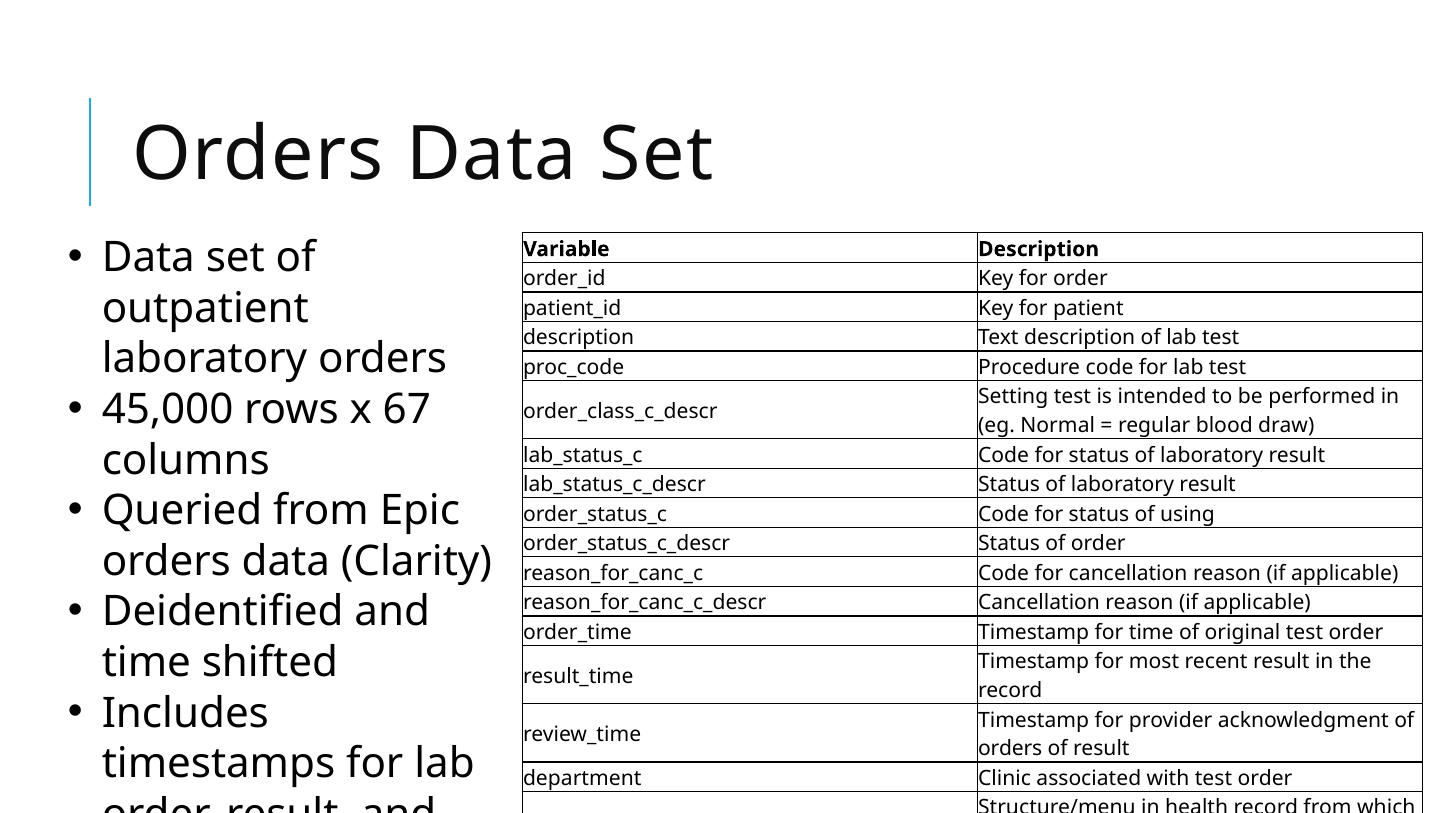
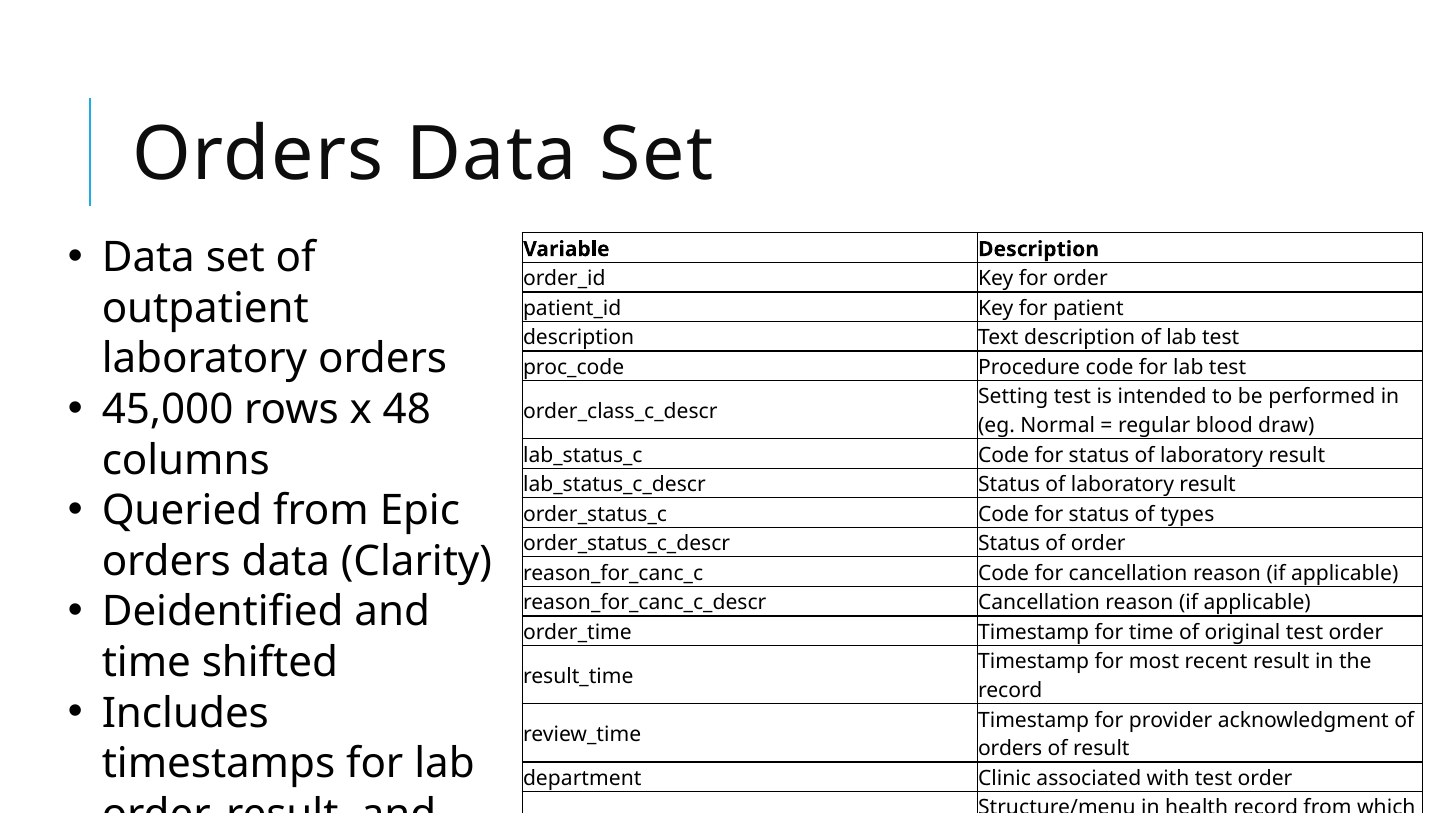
67: 67 -> 48
using: using -> types
